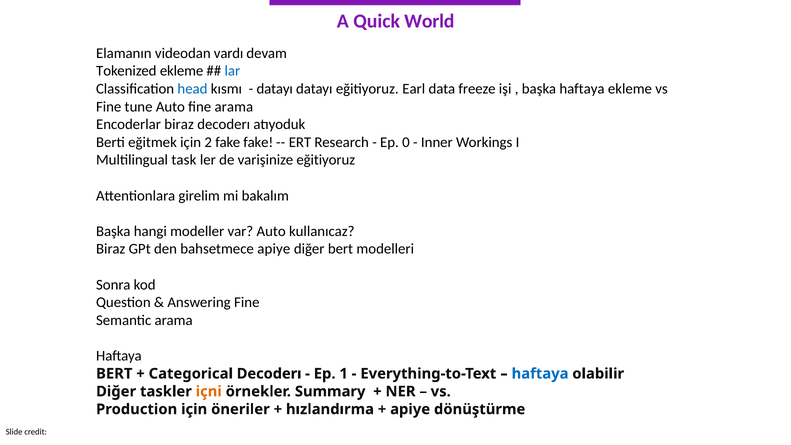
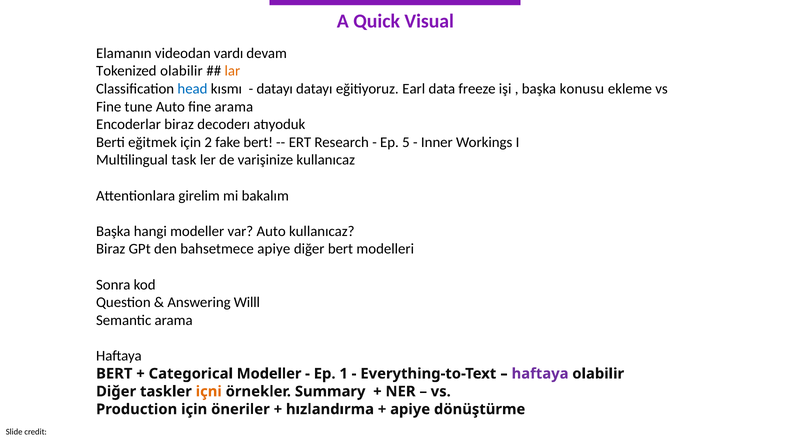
World: World -> Visual
Tokenized ekleme: ekleme -> olabilir
lar colour: blue -> orange
başka haftaya: haftaya -> konusu
fake fake: fake -> bert
0: 0 -> 5
varişinize eğitiyoruz: eğitiyoruz -> kullanıcaz
Answering Fine: Fine -> Willl
Categorical Decoderı: Decoderı -> Modeller
haftaya at (540, 374) colour: blue -> purple
